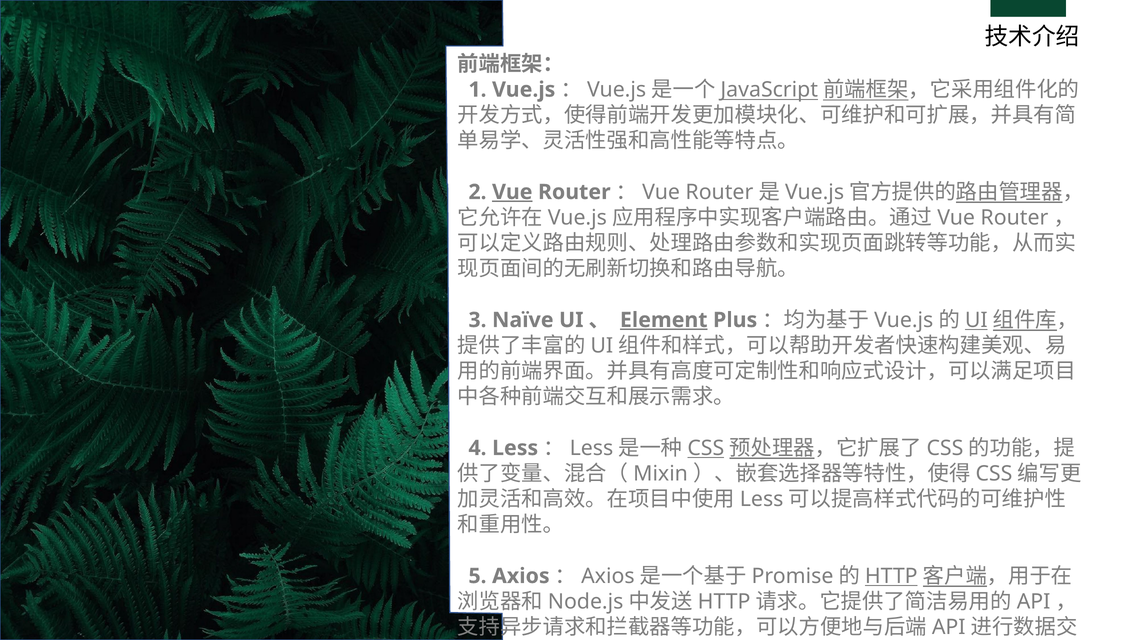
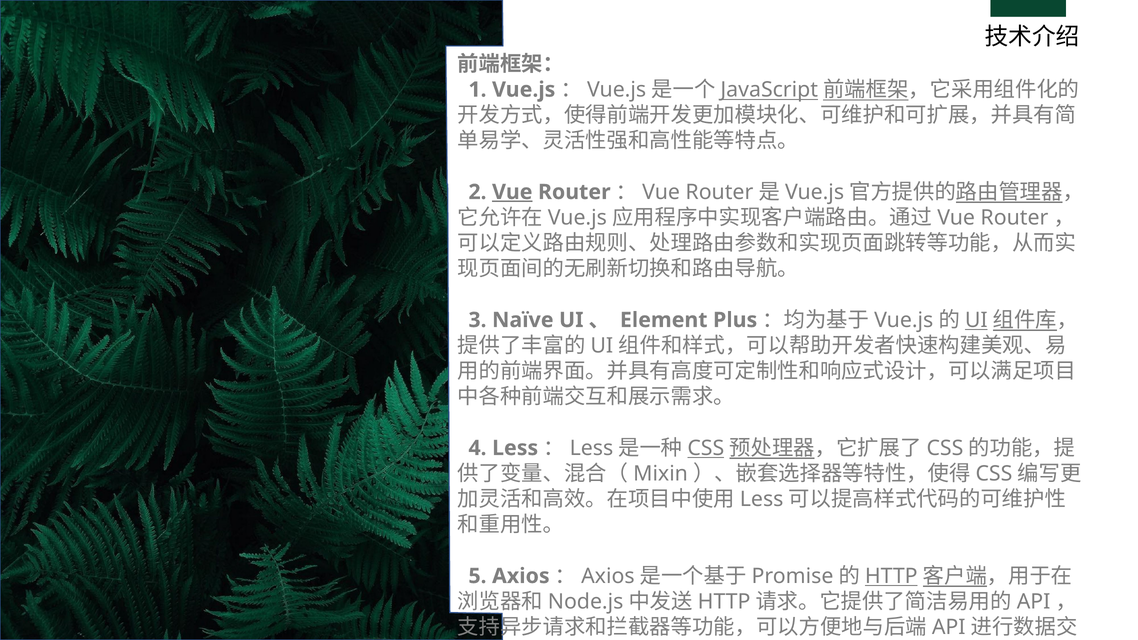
Element underline: present -> none
